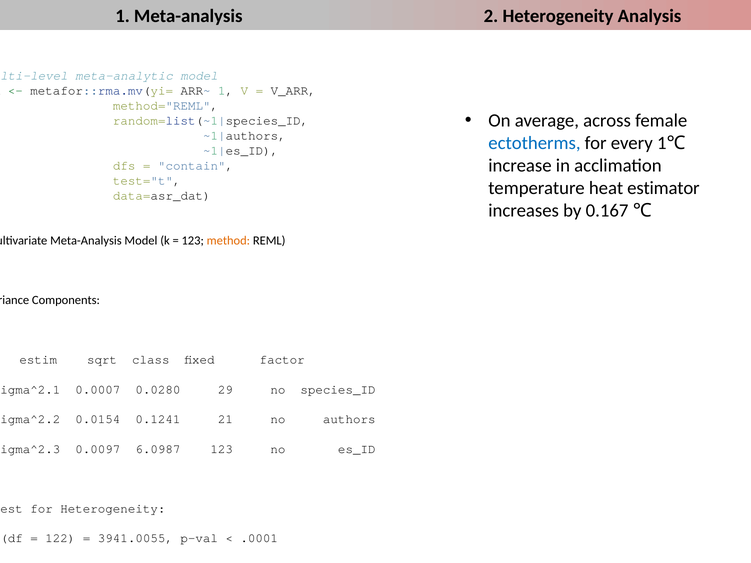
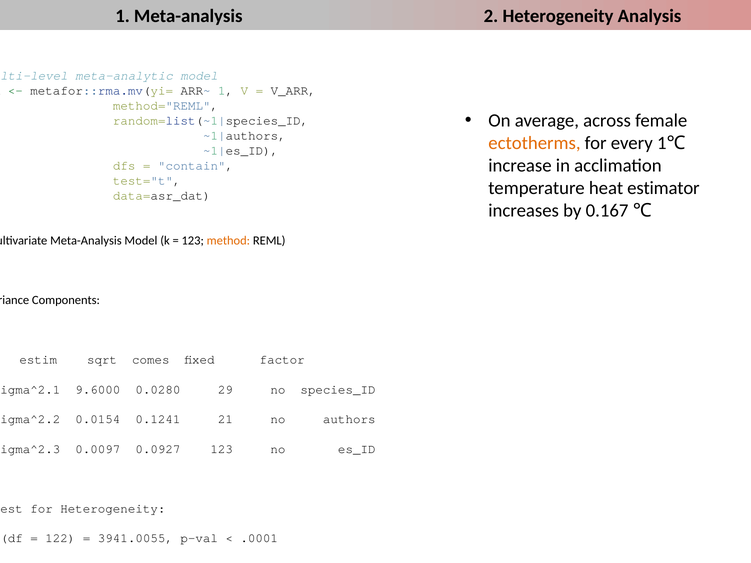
ectotherms colour: blue -> orange
class: class -> comes
0.0007: 0.0007 -> 9.6000
6.0987: 6.0987 -> 0.0927
